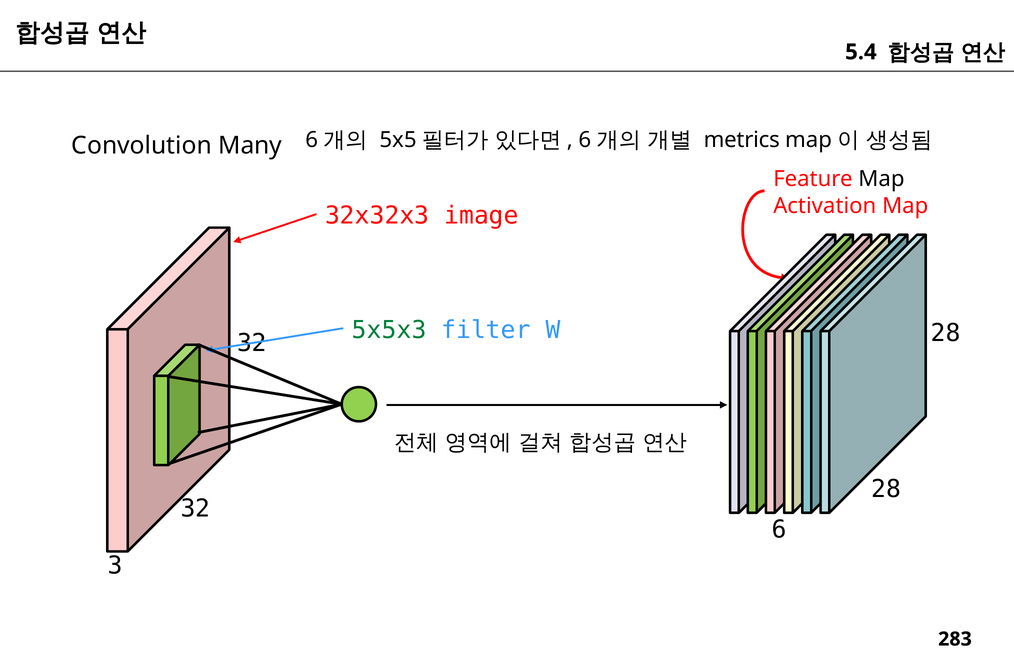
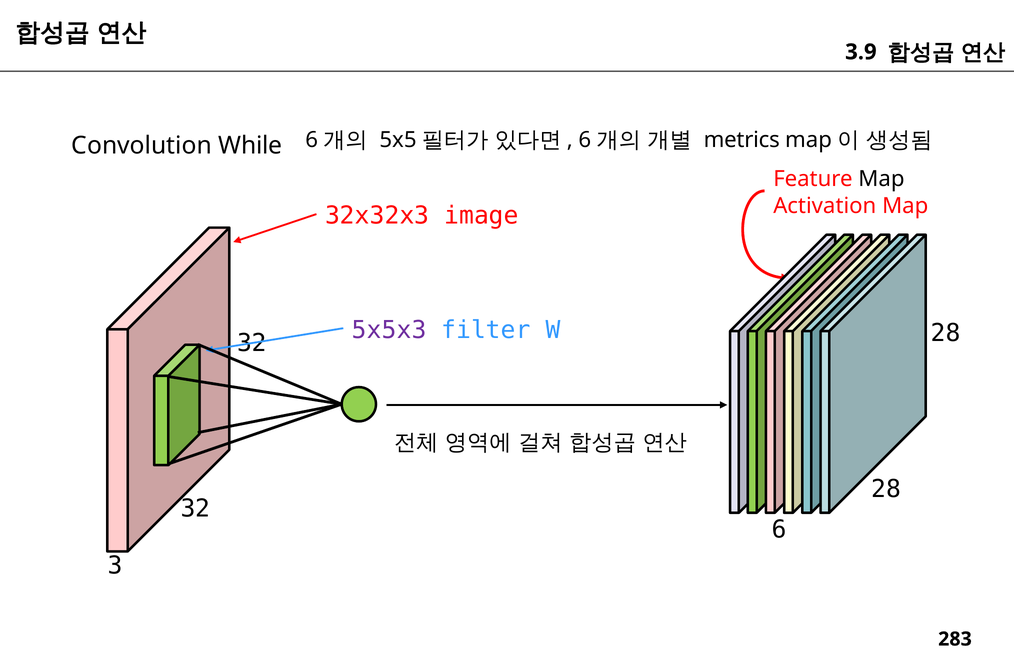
5.4: 5.4 -> 3.9
Many: Many -> While
5x5x3 colour: green -> purple
